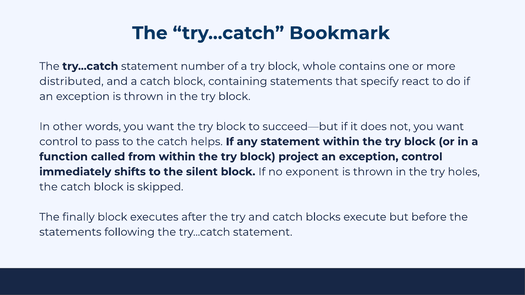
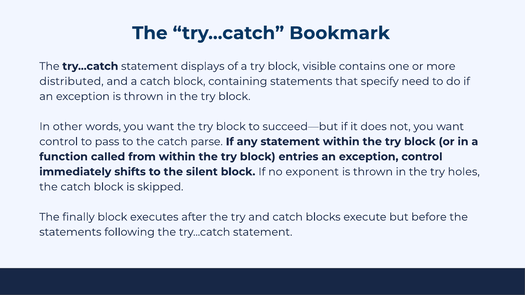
number: number -> displays
whole: whole -> visible
react: react -> need
helps: helps -> parse
project: project -> entries
